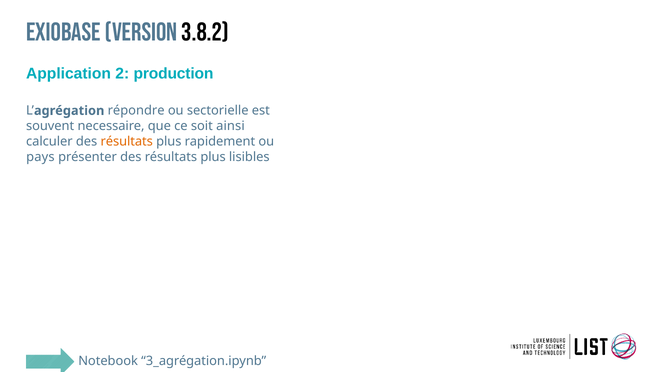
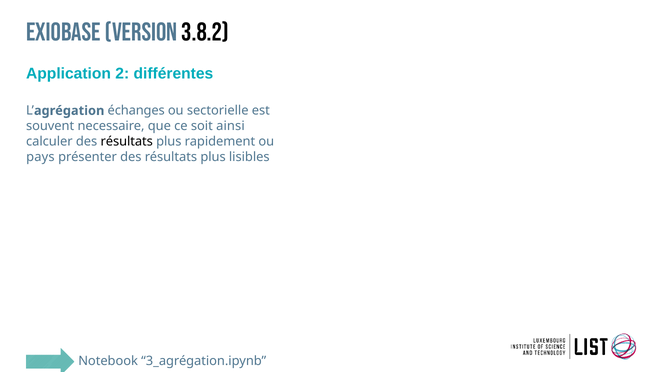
production: production -> différentes
répondre: répondre -> échanges
résultats at (127, 142) colour: orange -> black
